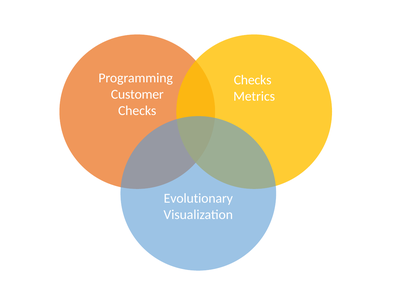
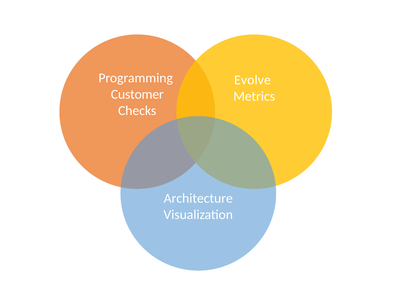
Checks at (253, 80): Checks -> Evolve
Evolutionary: Evolutionary -> Architecture
